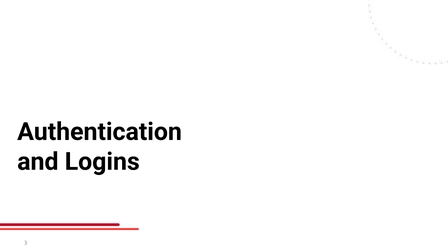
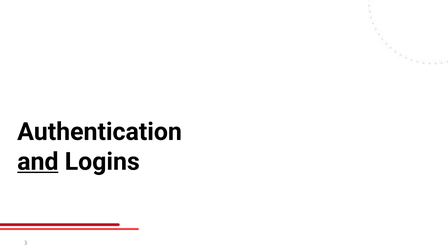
and underline: none -> present
